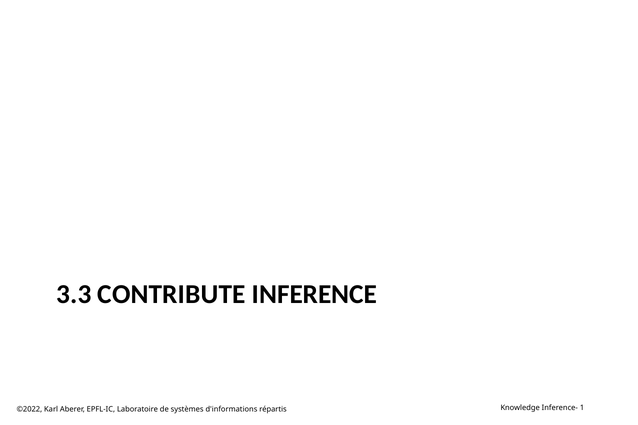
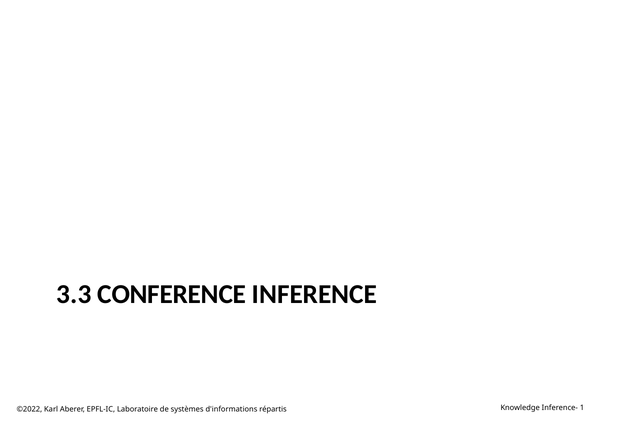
CONTRIBUTE: CONTRIBUTE -> CONFERENCE
